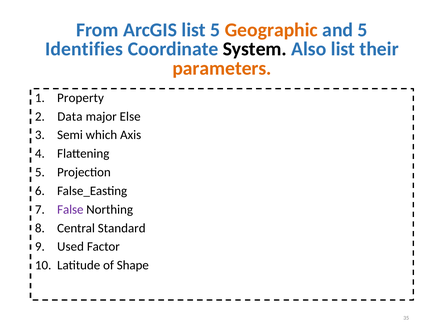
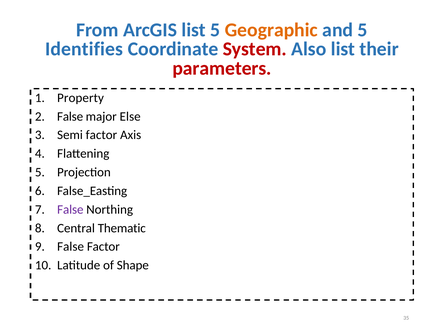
System colour: black -> red
parameters colour: orange -> red
Data at (70, 116): Data -> False
Semi which: which -> factor
Standard: Standard -> Thematic
Used at (71, 247): Used -> False
